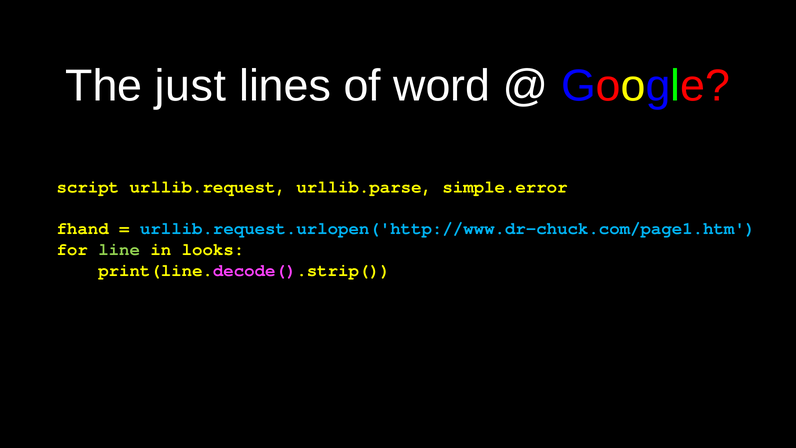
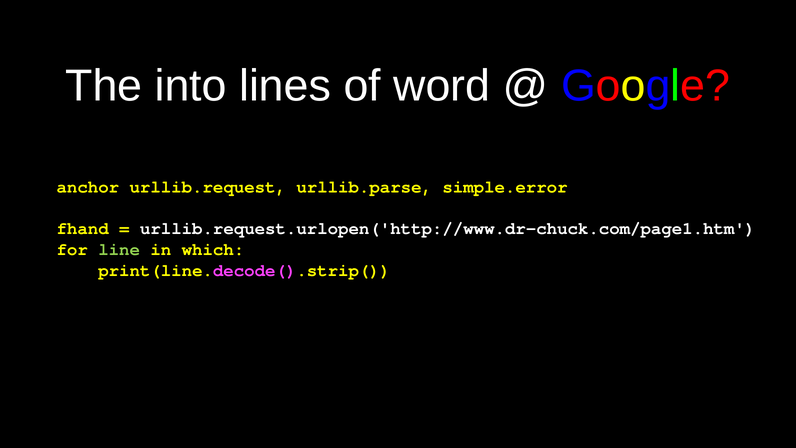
just: just -> into
script: script -> anchor
urllib.request.urlopen('http://www.dr-chuck.com/page1.htm colour: light blue -> white
looks: looks -> which
